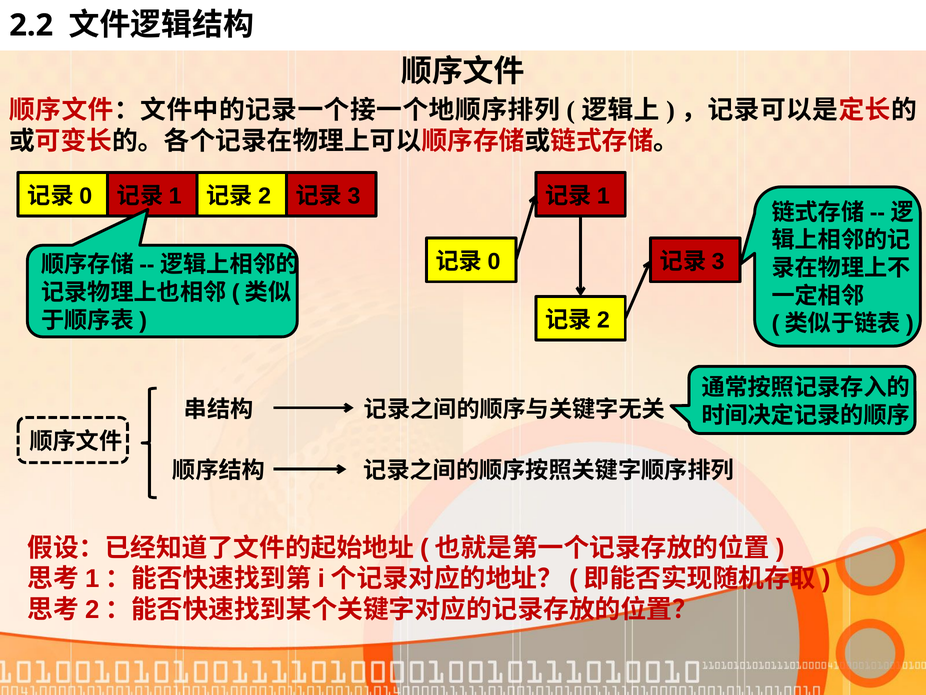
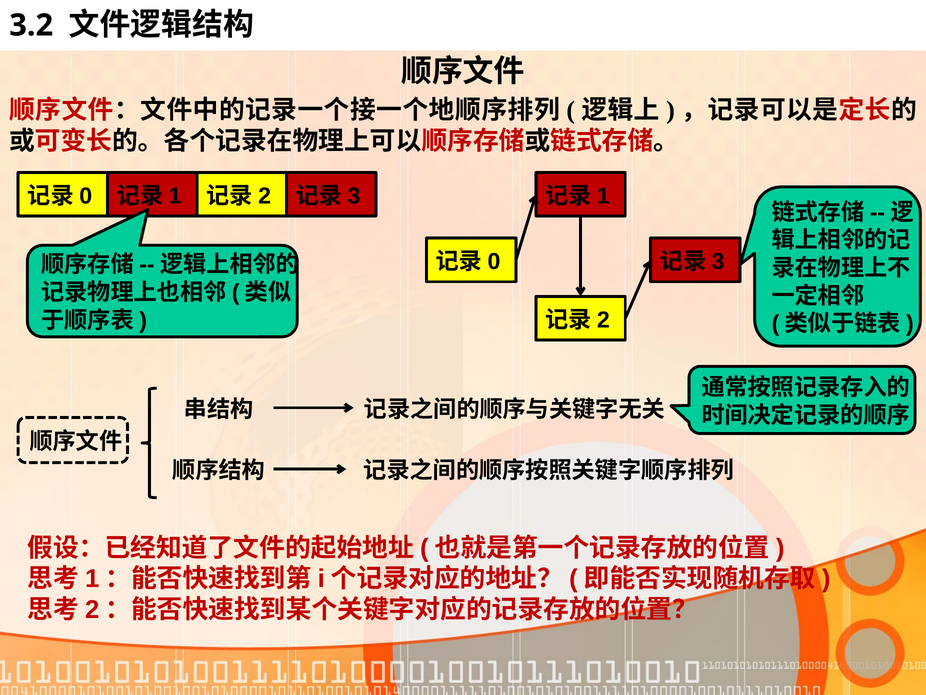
2.2: 2.2 -> 3.2
